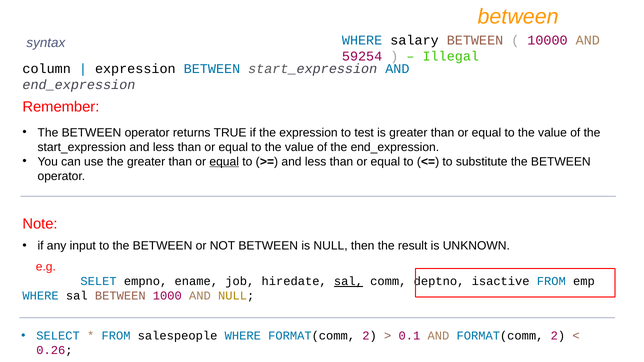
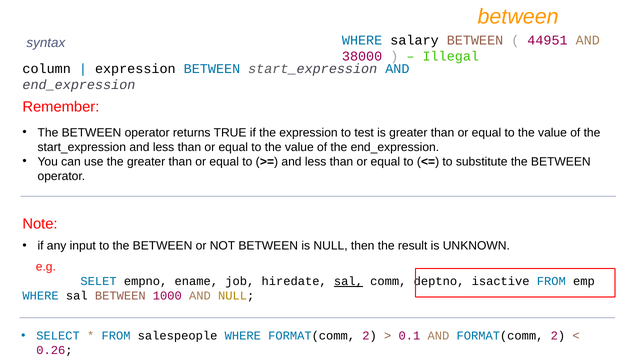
10000: 10000 -> 44951
59254: 59254 -> 38000
equal at (224, 162) underline: present -> none
